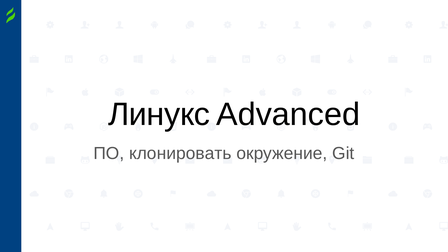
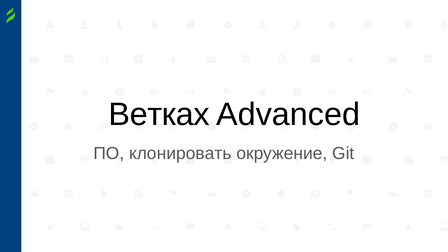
Линукс: Линукс -> Ветках
